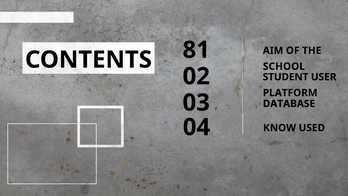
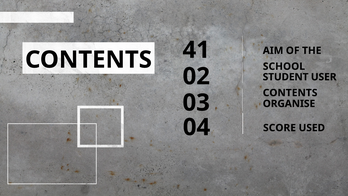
81: 81 -> 41
PLATFORM at (290, 93): PLATFORM -> CONTENTS
DATABASE: DATABASE -> ORGANISE
KNOW: KNOW -> SCORE
